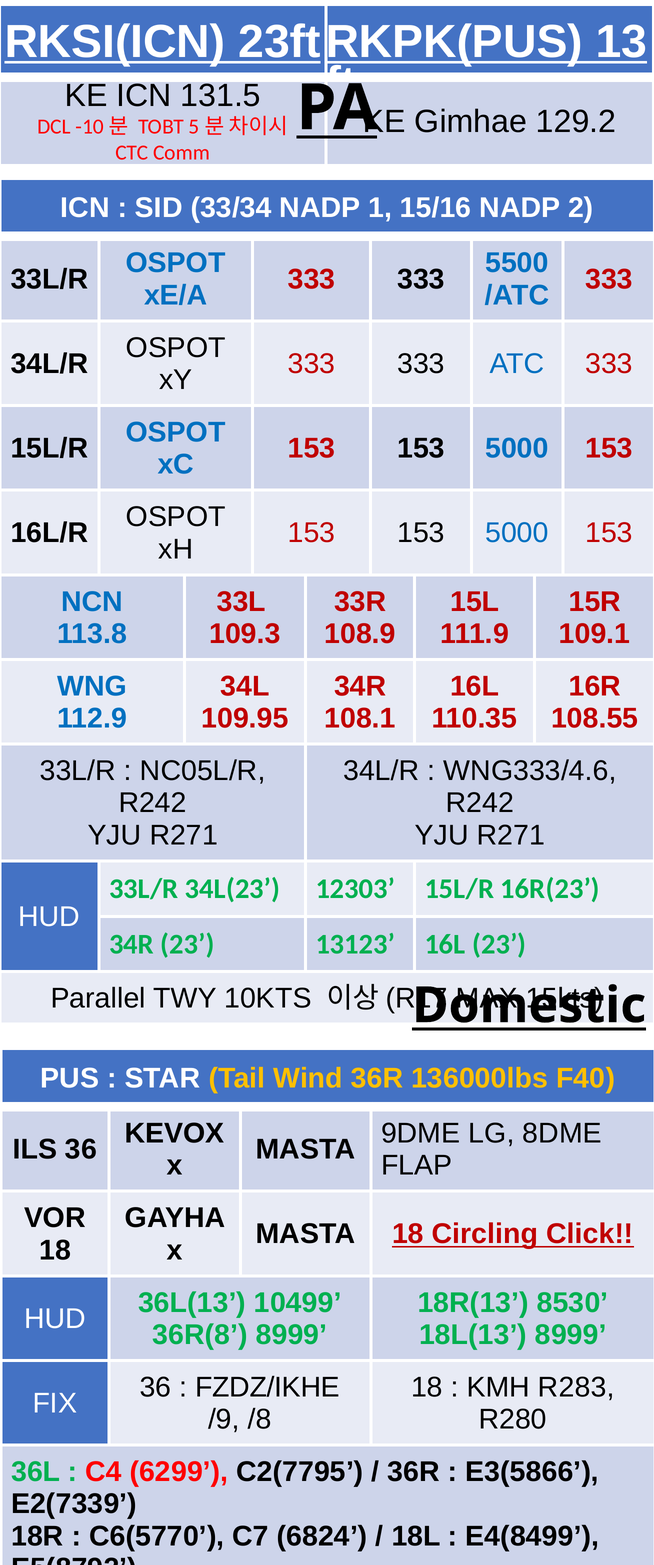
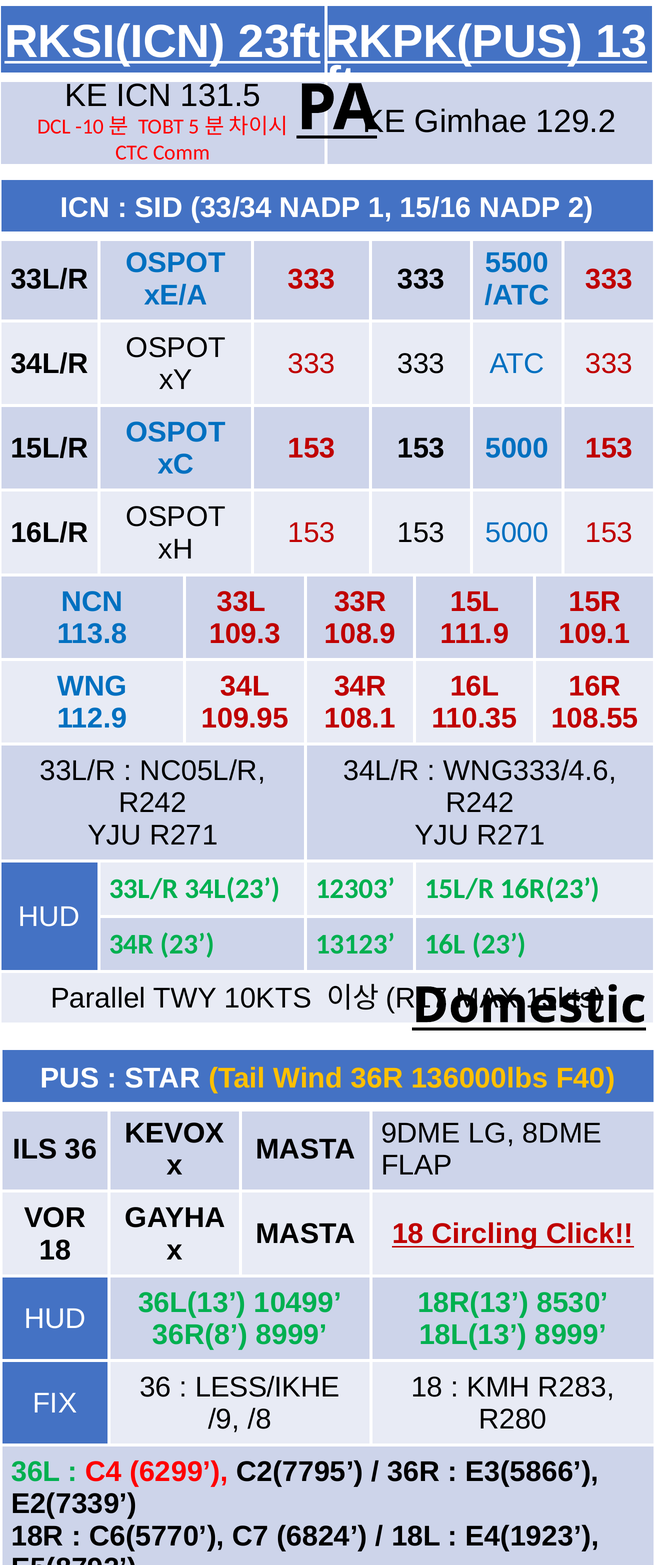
FZDZ/IKHE: FZDZ/IKHE -> LESS/IKHE
E4(8499: E4(8499 -> E4(1923
